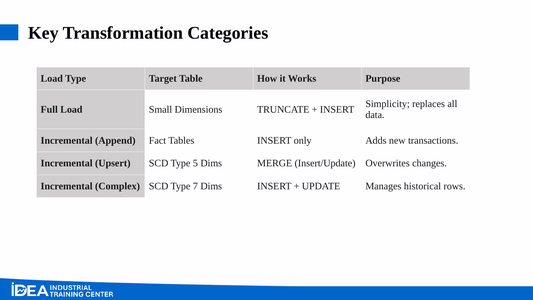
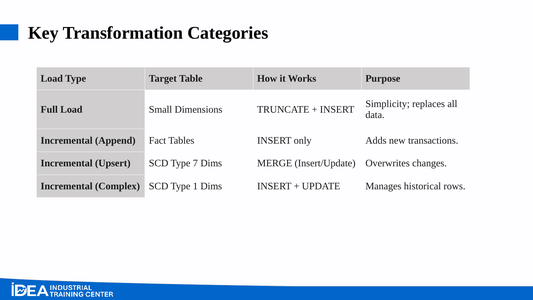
5: 5 -> 7
7: 7 -> 1
